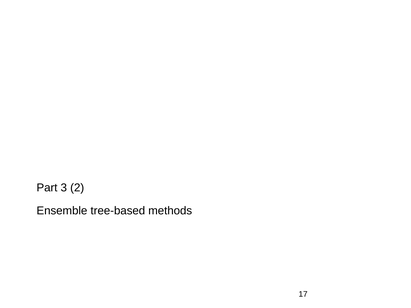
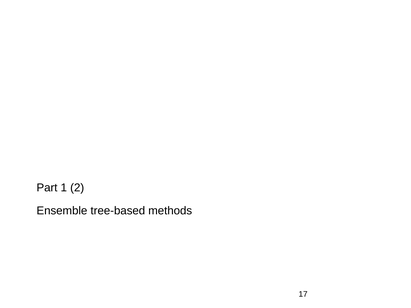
3: 3 -> 1
